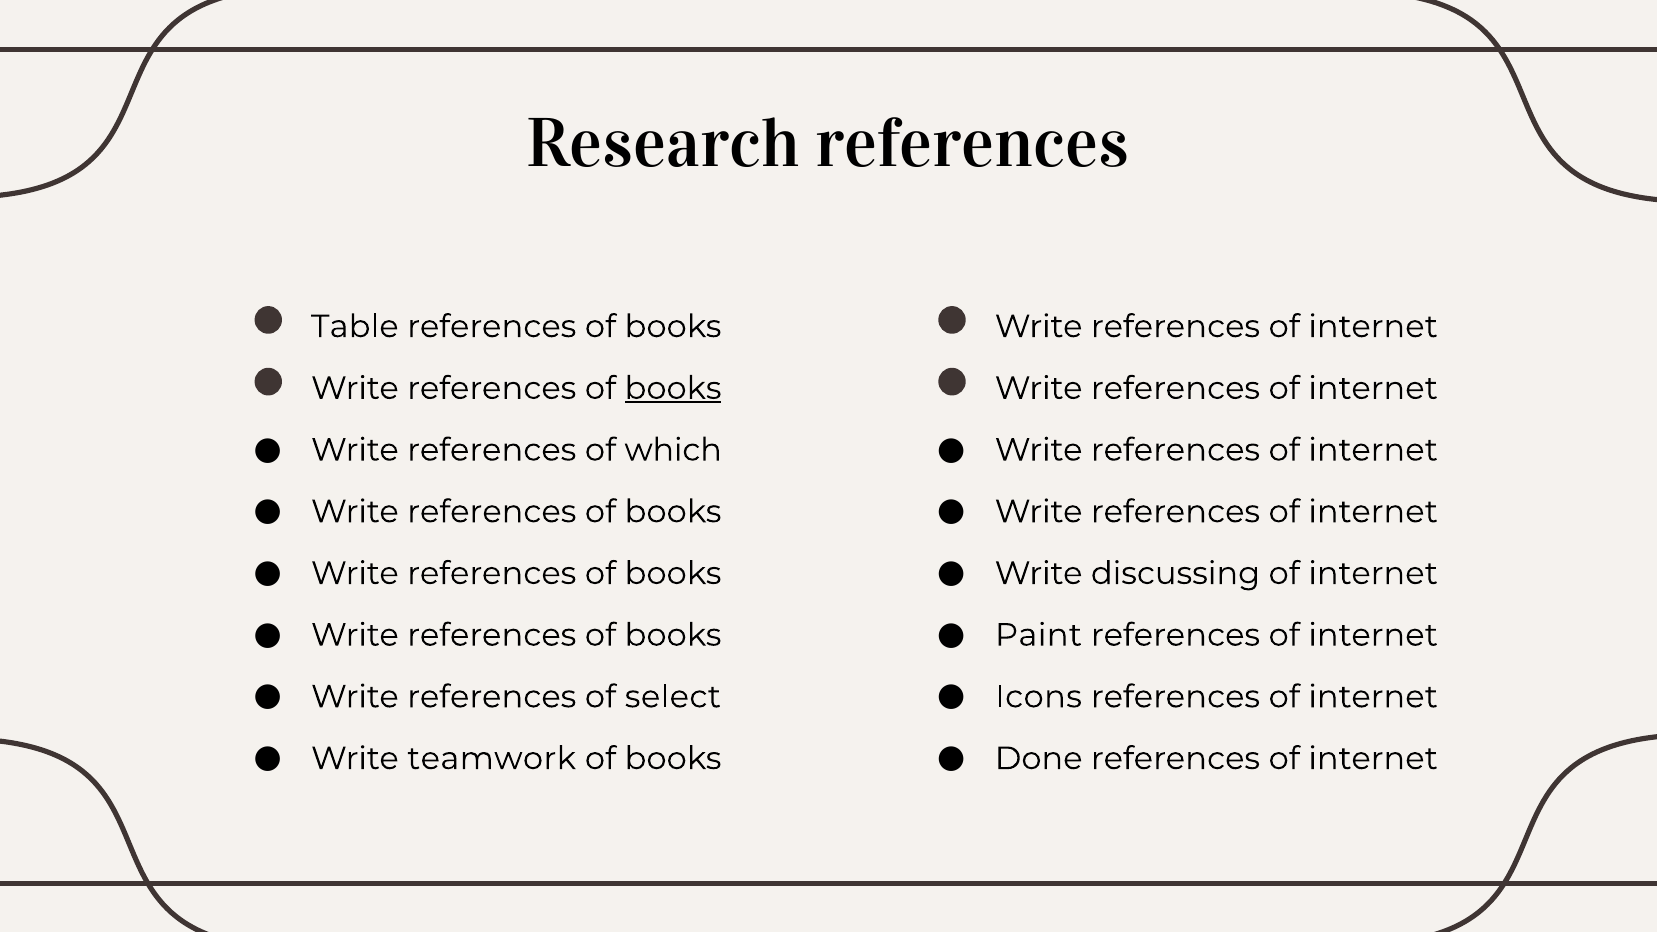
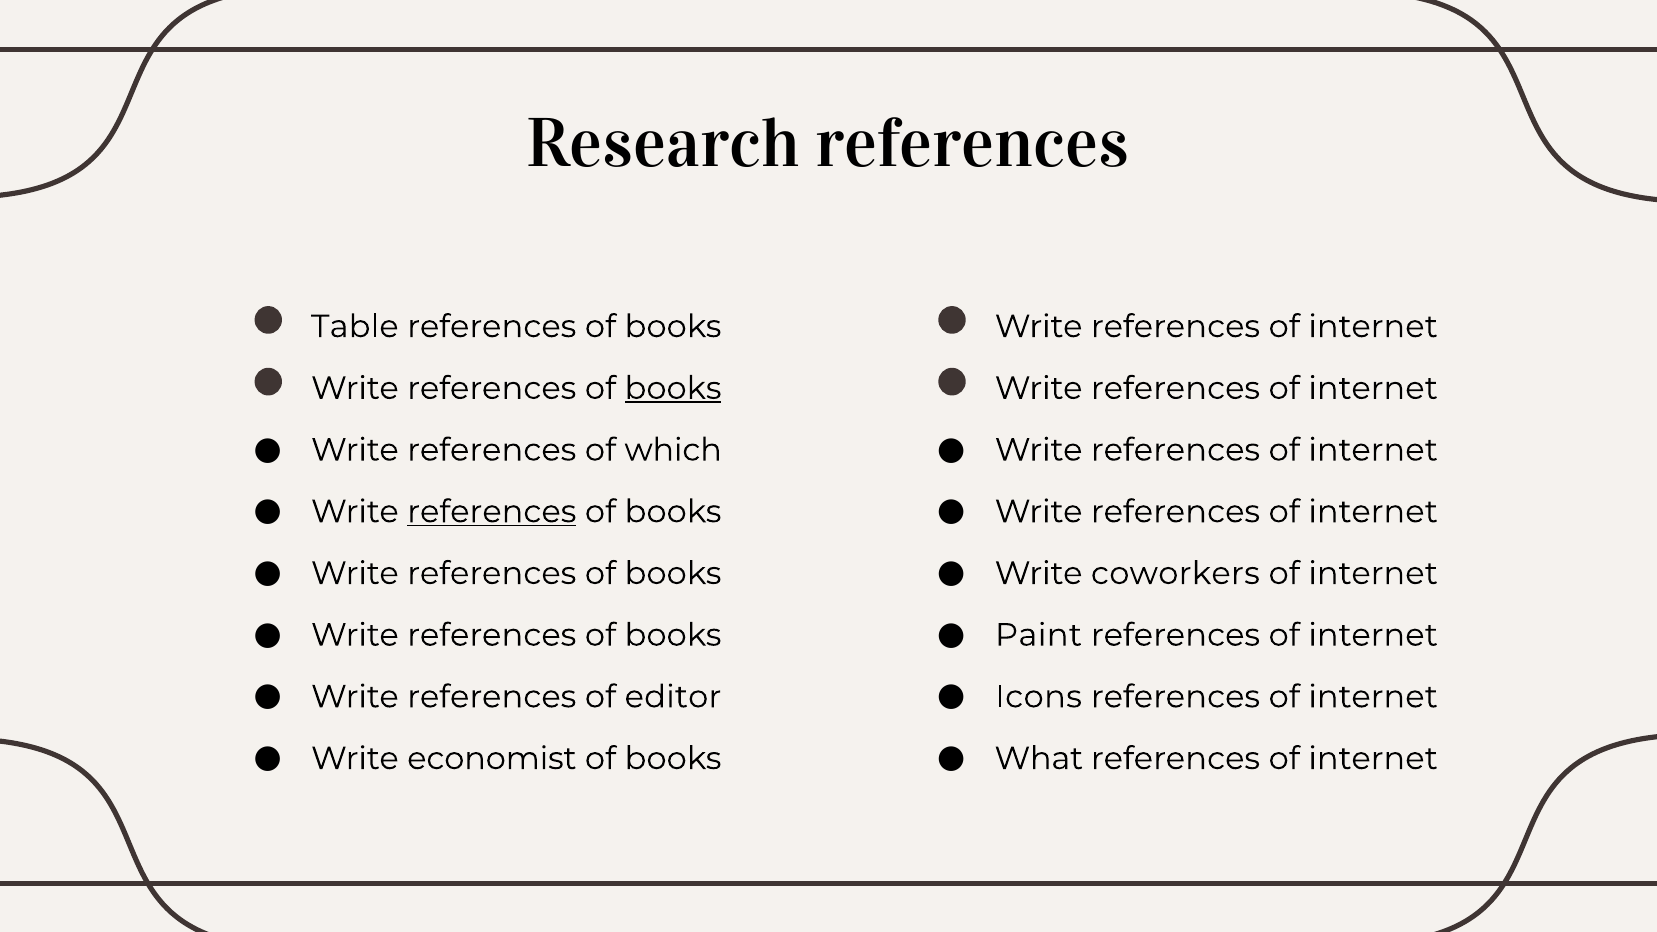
references at (492, 512) underline: none -> present
discussing: discussing -> coworkers
select: select -> editor
teamwork: teamwork -> economist
Done: Done -> What
